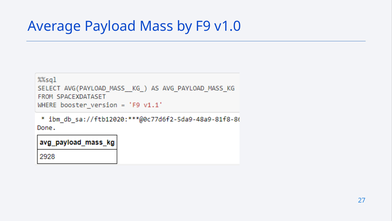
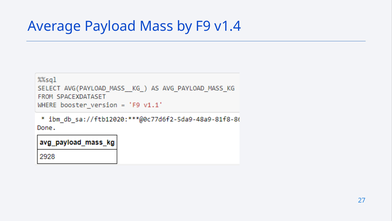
v1.0: v1.0 -> v1.4
